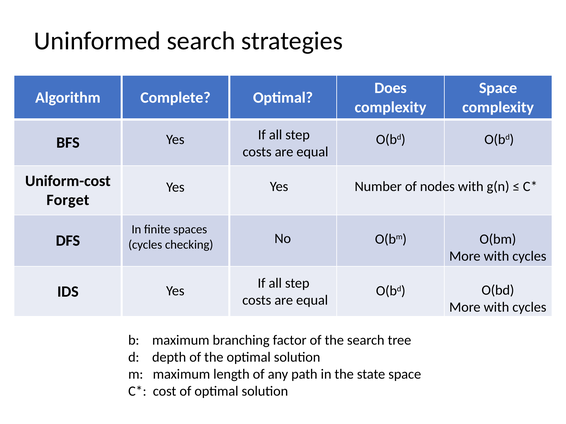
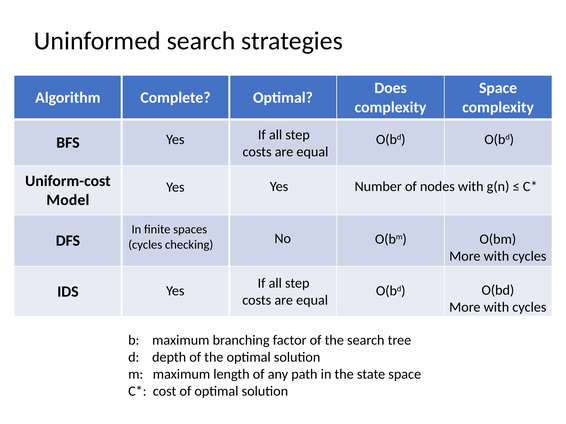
Forget: Forget -> Model
